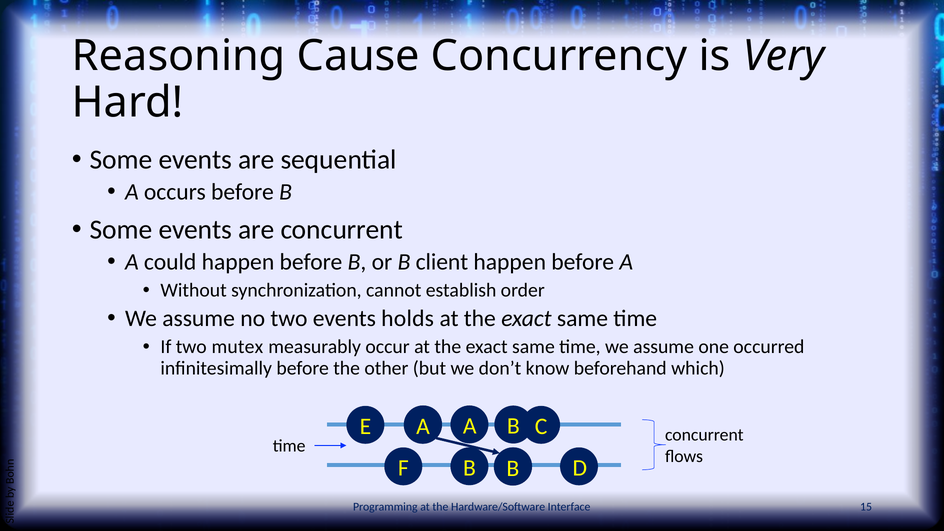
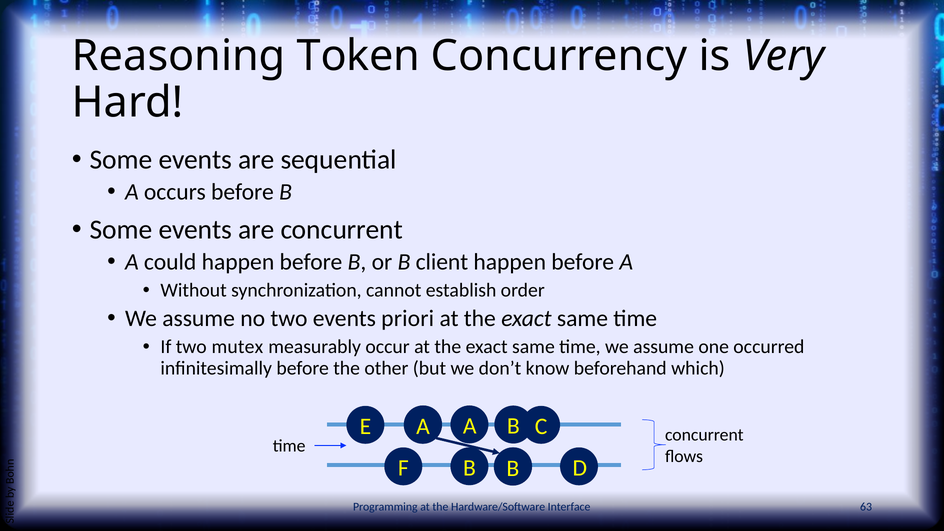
Cause: Cause -> Token
holds: holds -> priori
15: 15 -> 63
